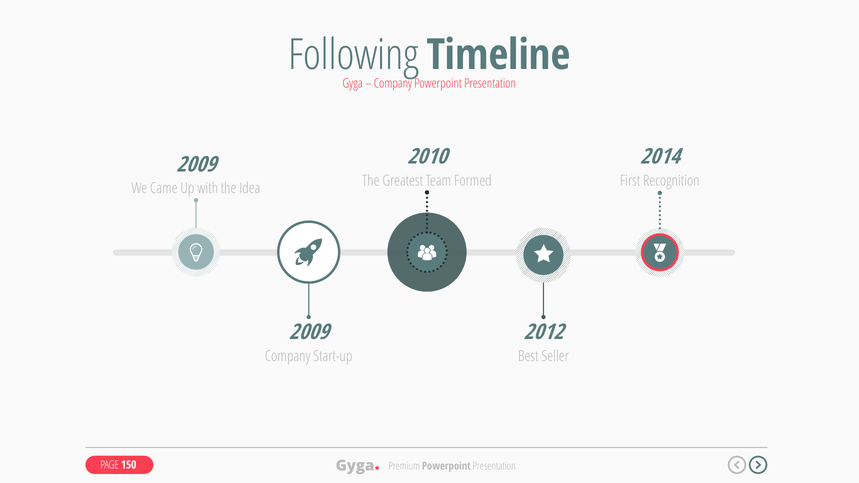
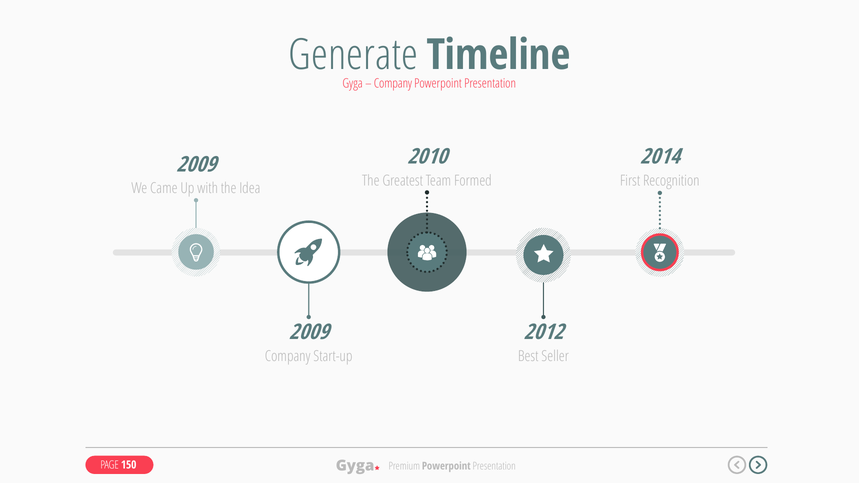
Following: Following -> Generate
